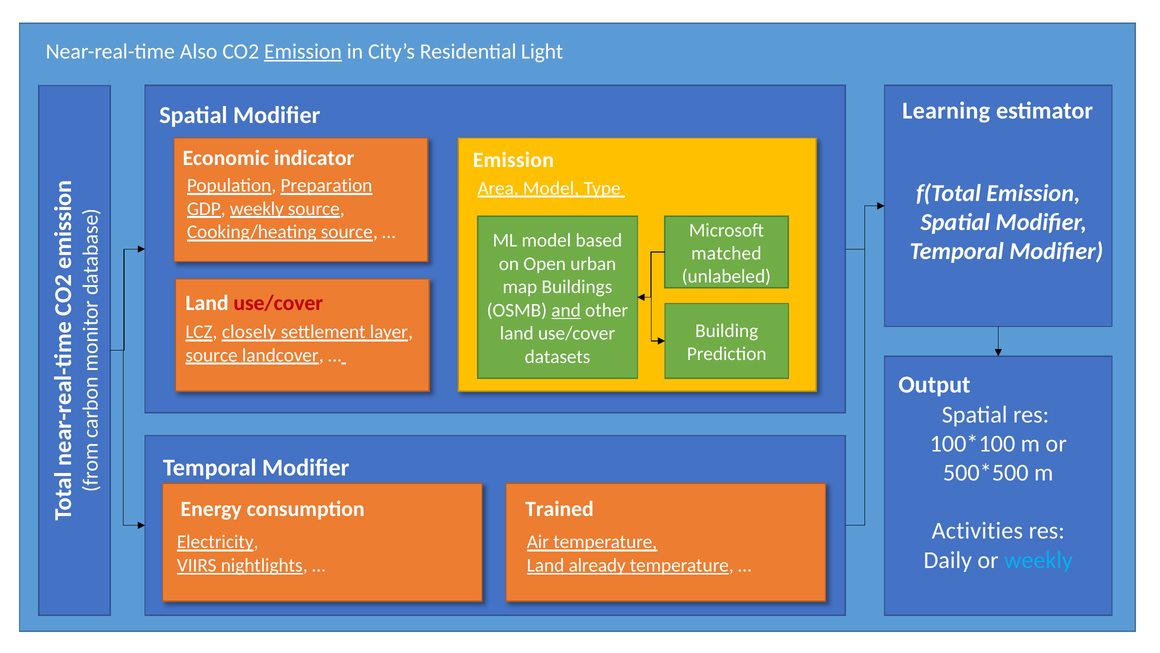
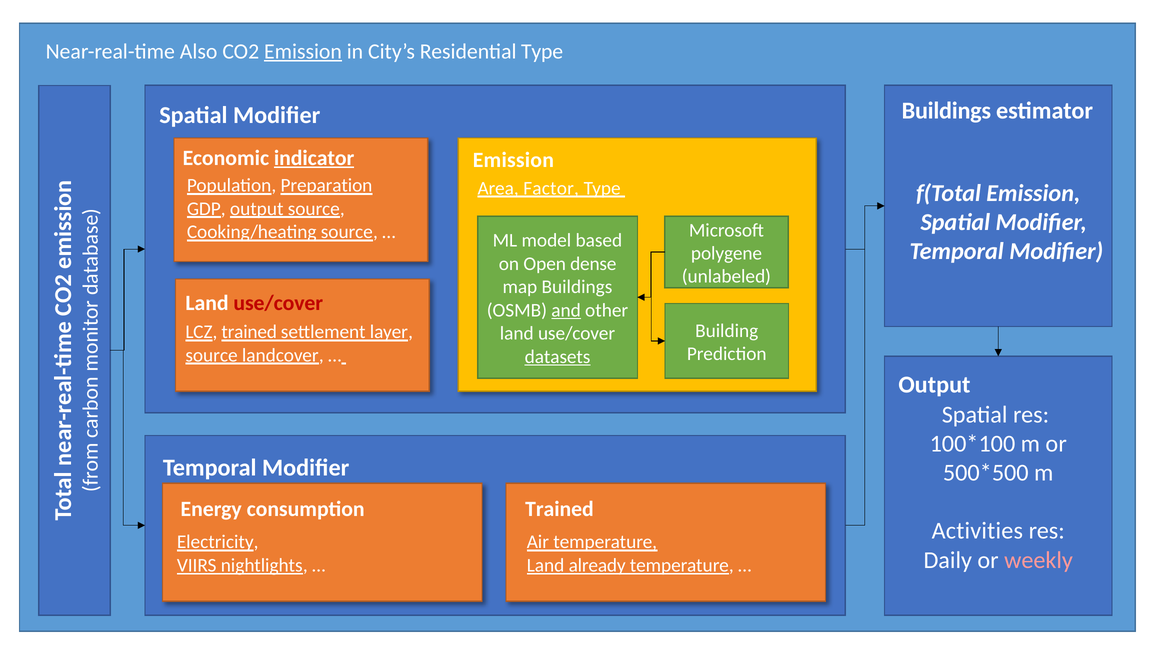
Residential Light: Light -> Type
Learning at (946, 111): Learning -> Buildings
indicator underline: none -> present
Area Model: Model -> Factor
GDP weekly: weekly -> output
matched: matched -> polygene
urban: urban -> dense
LCZ closely: closely -> trained
datasets underline: none -> present
weekly at (1039, 560) colour: light blue -> pink
